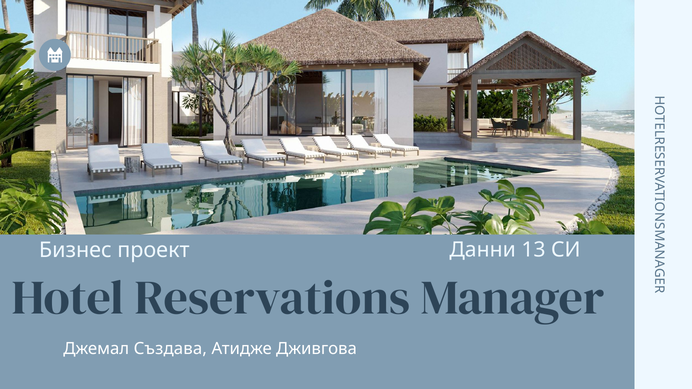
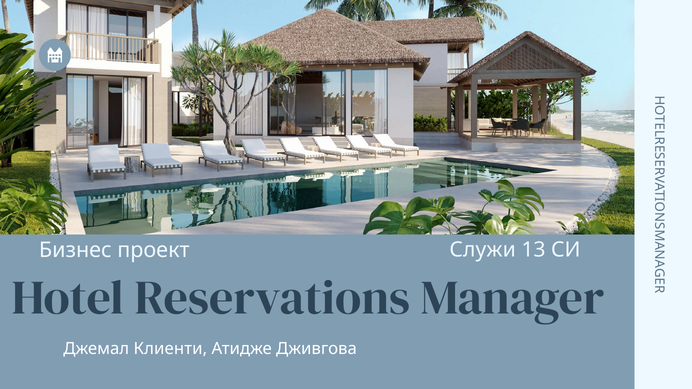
Данни: Данни -> Служи
Създава: Създава -> Клиенти
